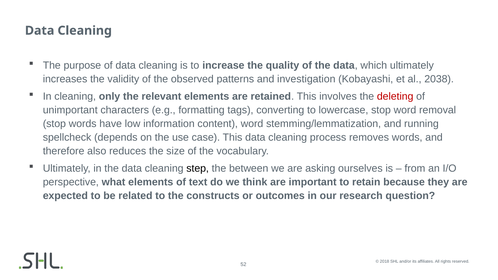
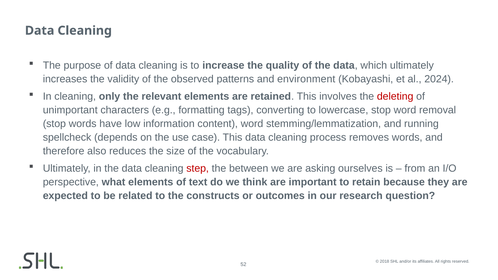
investigation: investigation -> environment
2038: 2038 -> 2024
step colour: black -> red
